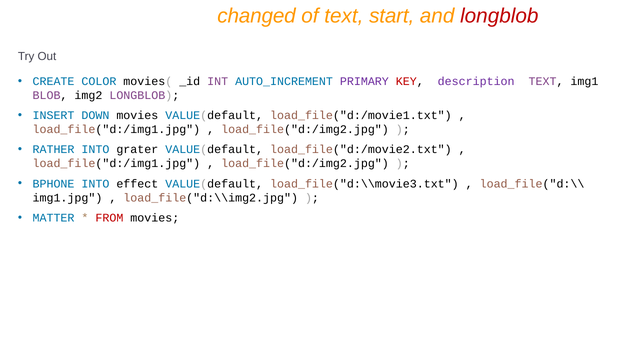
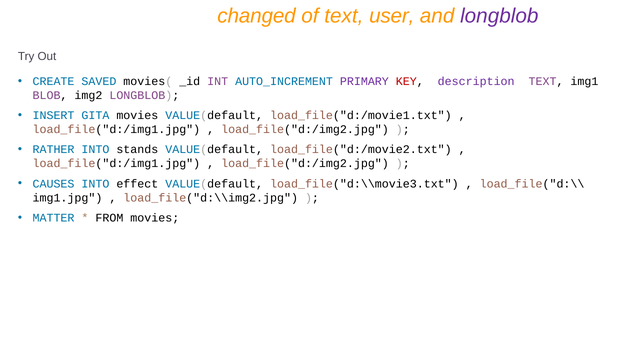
start: start -> user
longblob at (499, 16) colour: red -> purple
COLOR: COLOR -> SAVED
DOWN: DOWN -> GITA
grater: grater -> stands
BPHONE: BPHONE -> CAUSES
FROM colour: red -> black
